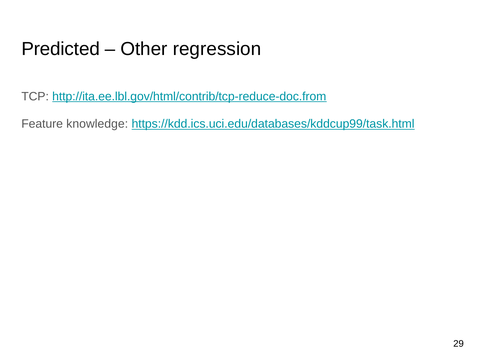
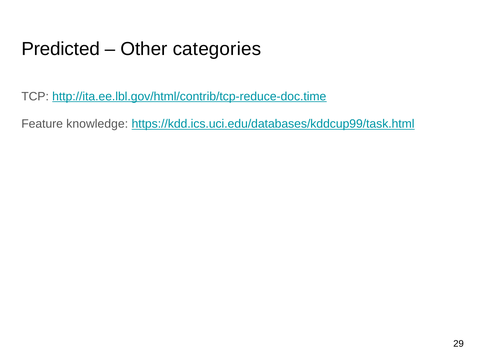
regression: regression -> categories
http://ita.ee.lbl.gov/html/contrib/tcp-reduce-doc.from: http://ita.ee.lbl.gov/html/contrib/tcp-reduce-doc.from -> http://ita.ee.lbl.gov/html/contrib/tcp-reduce-doc.time
